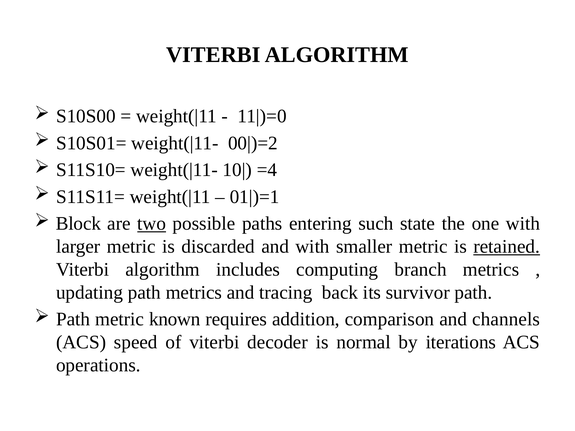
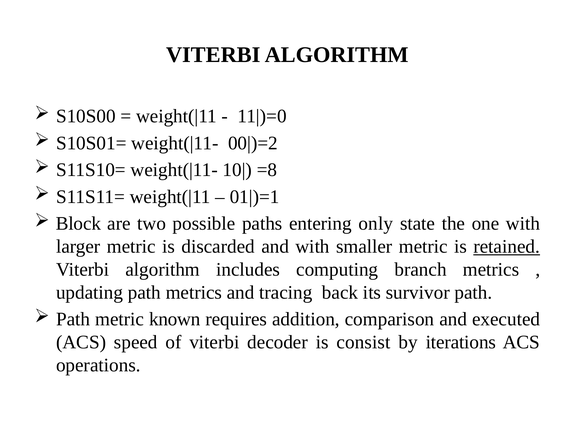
=4: =4 -> =8
two underline: present -> none
such: such -> only
channels: channels -> executed
normal: normal -> consist
